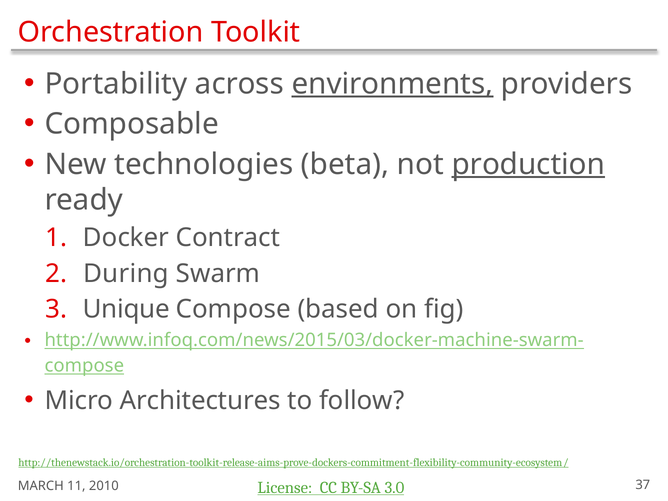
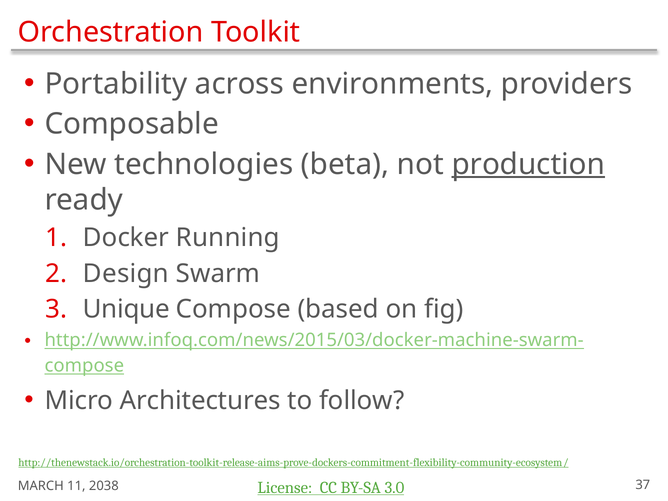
environments underline: present -> none
Contract: Contract -> Running
During: During -> Design
2010: 2010 -> 2038
